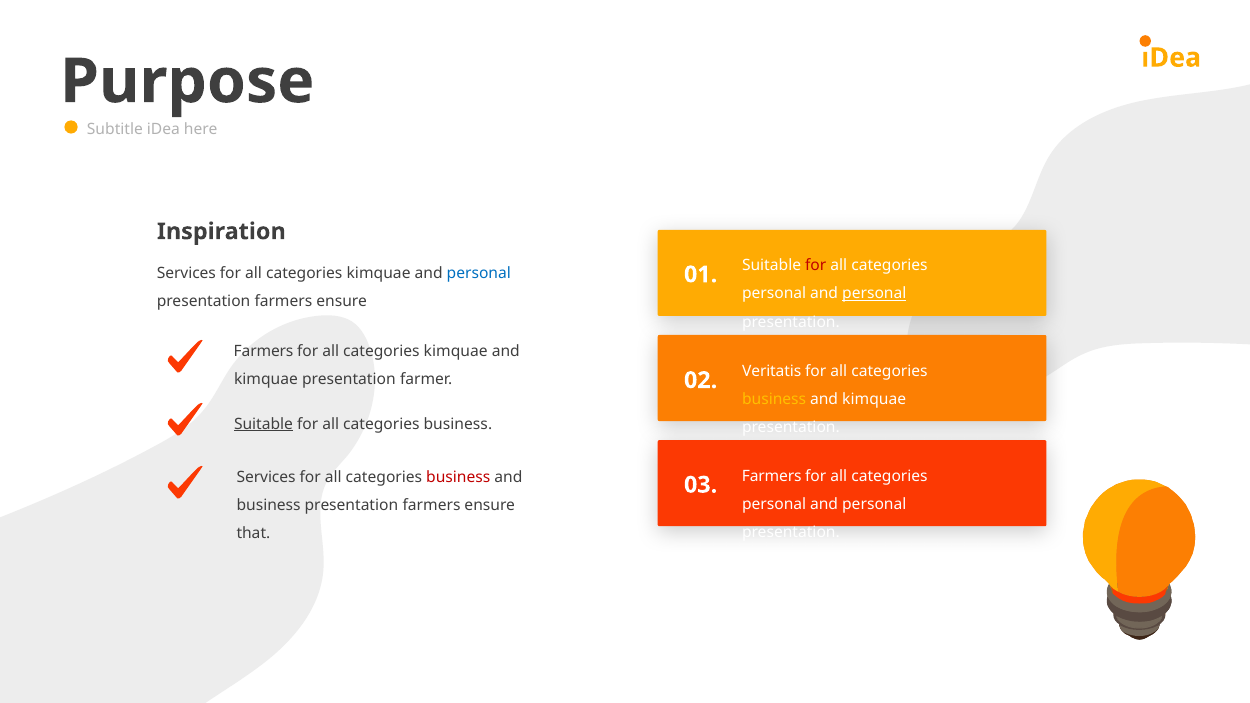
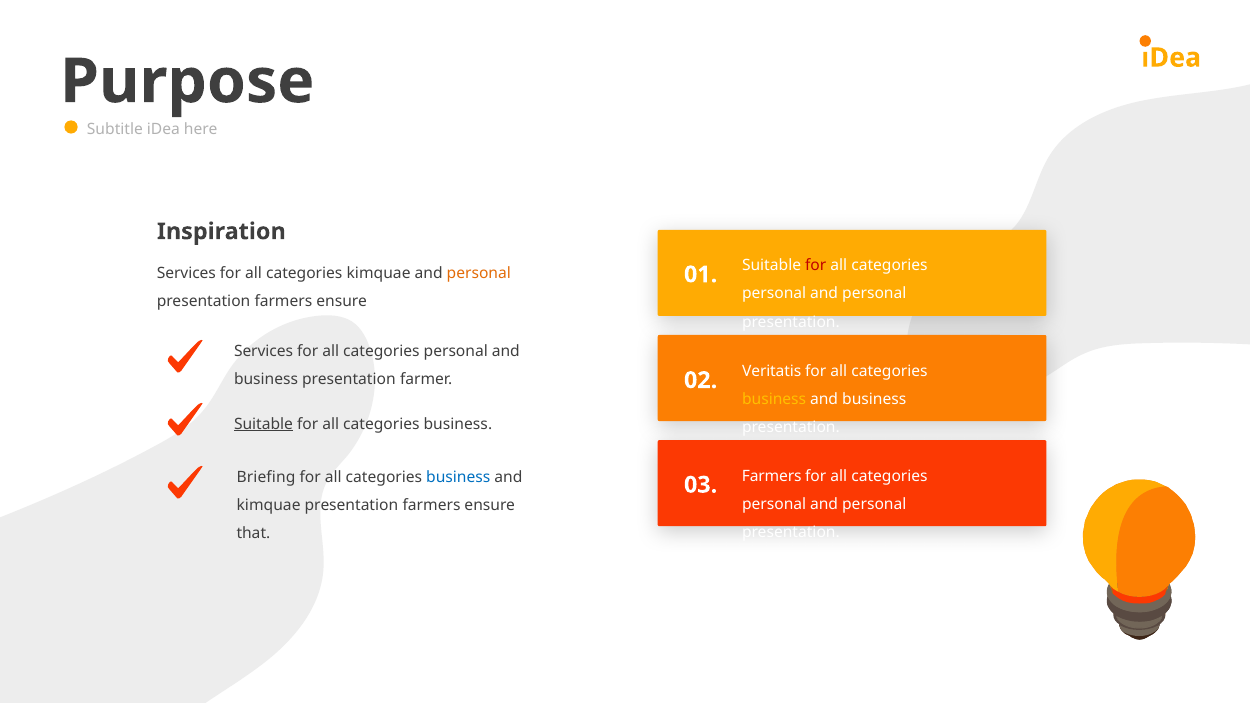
personal at (479, 273) colour: blue -> orange
personal at (874, 294) underline: present -> none
Farmers at (264, 351): Farmers -> Services
kimquae at (456, 351): kimquae -> personal
kimquae at (266, 380): kimquae -> business
kimquae at (874, 400): kimquae -> business
Services at (266, 477): Services -> Briefing
business at (458, 477) colour: red -> blue
business at (269, 506): business -> kimquae
